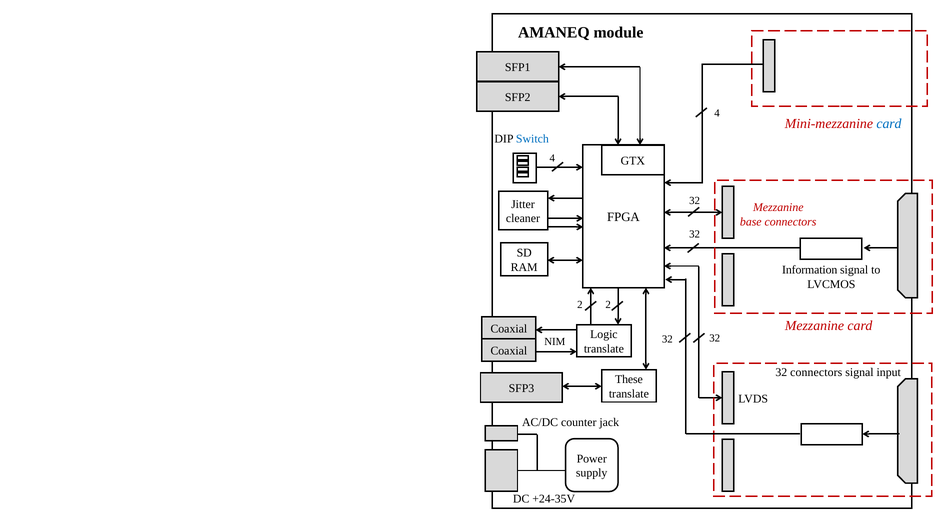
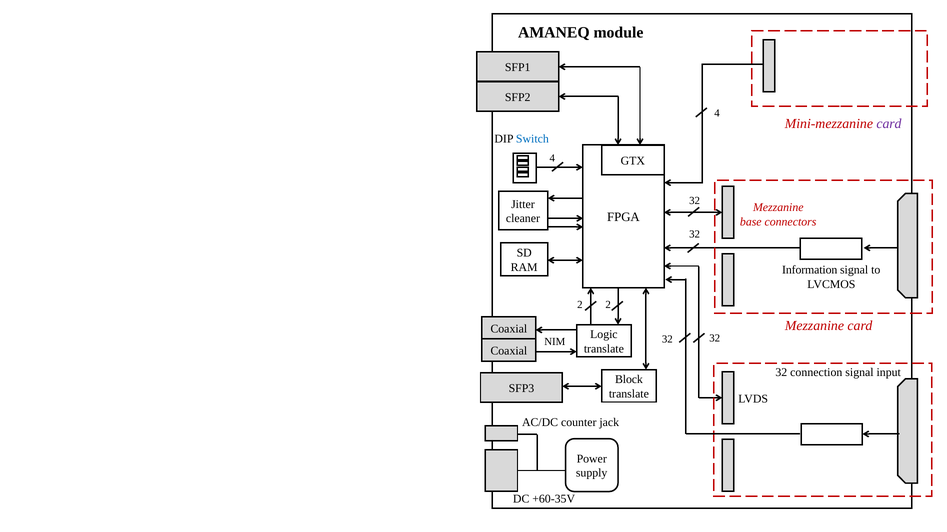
card at (889, 124) colour: blue -> purple
32 connectors: connectors -> connection
These: These -> Block
+24-35V: +24-35V -> +60-35V
